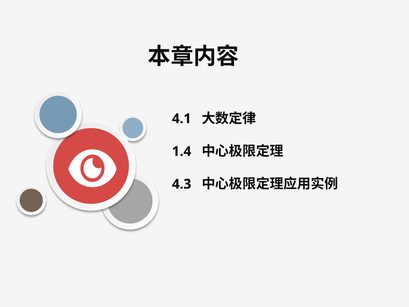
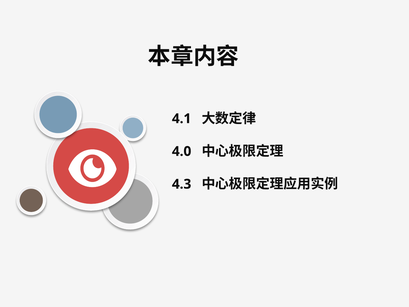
1.4: 1.4 -> 4.0
